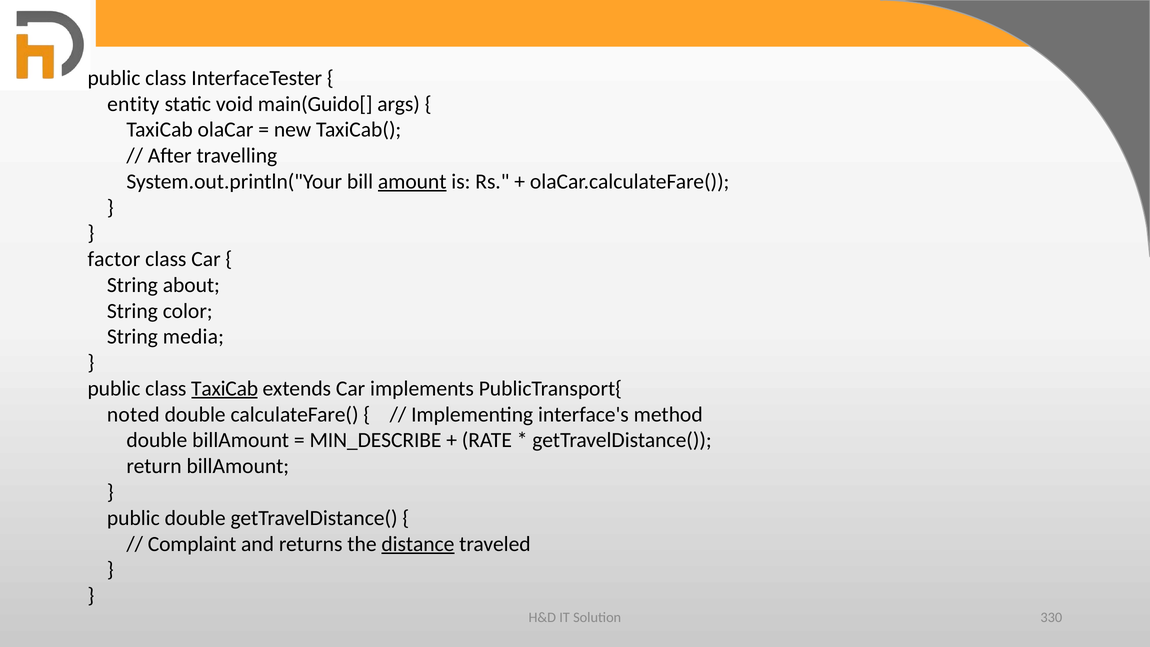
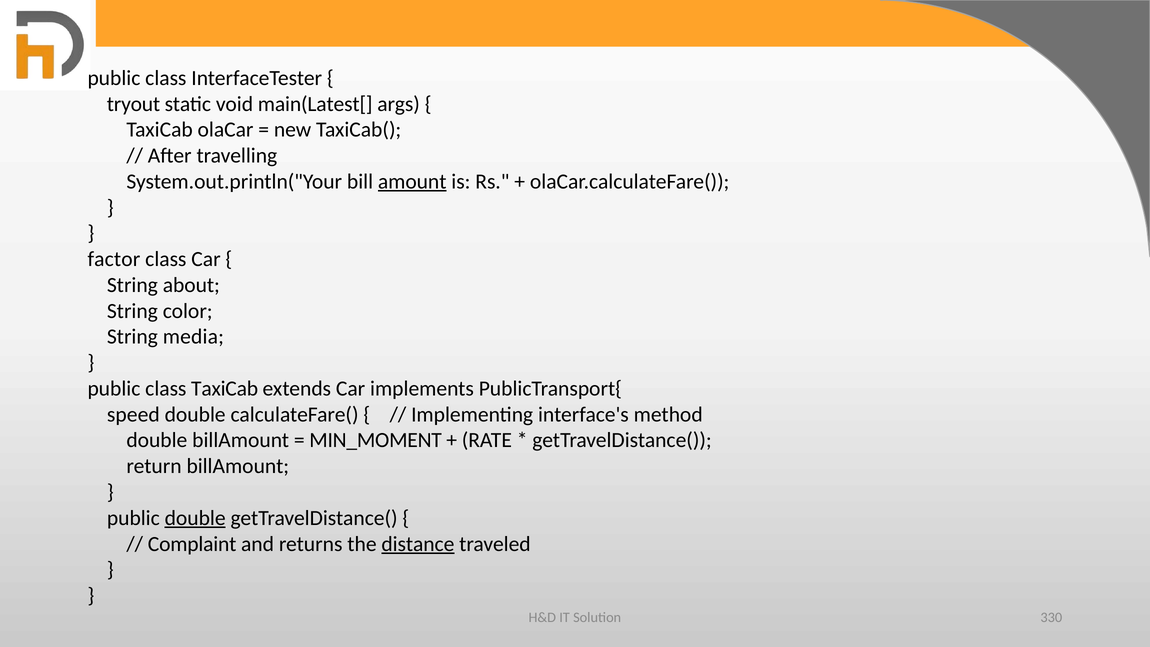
entity: entity -> tryout
main(Guido[: main(Guido[ -> main(Latest[
TaxiCab at (225, 389) underline: present -> none
noted: noted -> speed
MIN_DESCRIBE: MIN_DESCRIBE -> MIN_MOMENT
double at (195, 518) underline: none -> present
